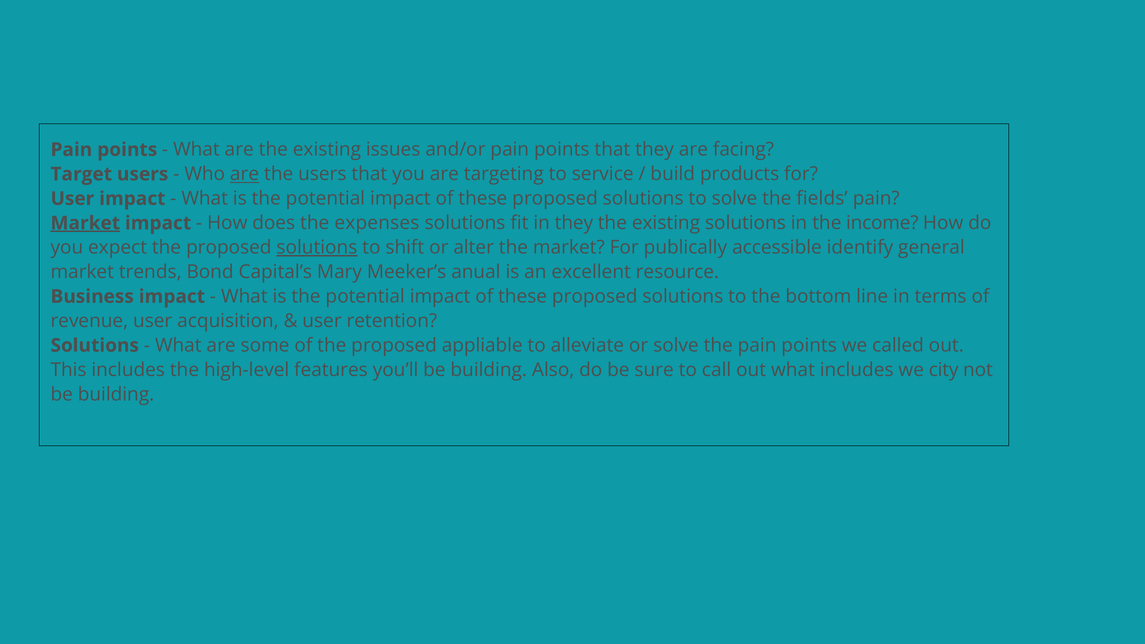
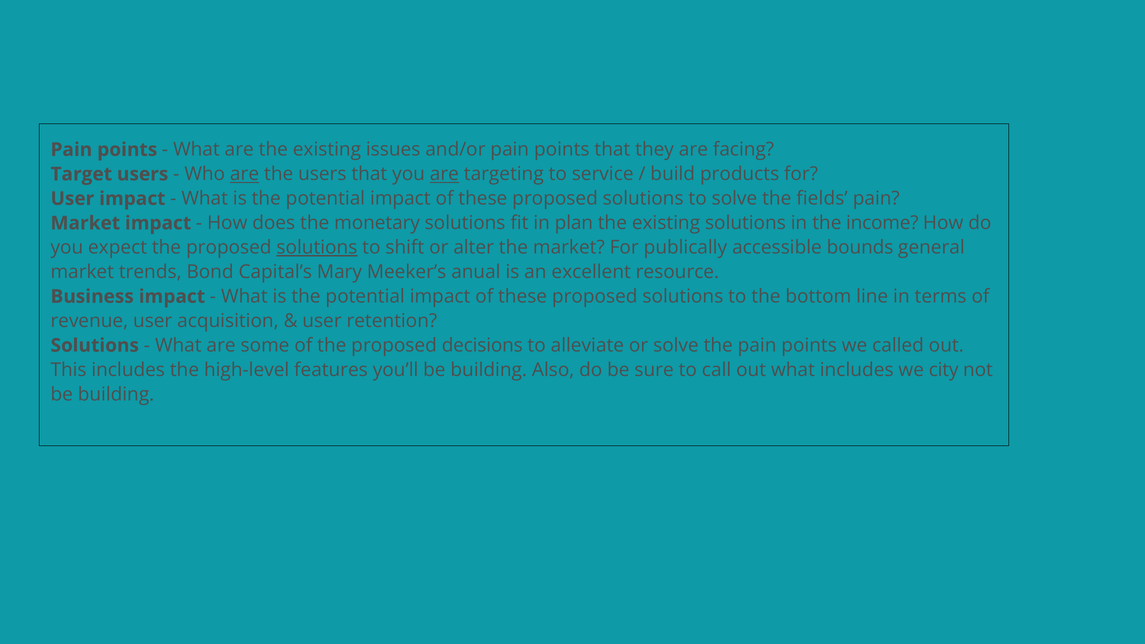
are at (444, 174) underline: none -> present
Market at (85, 223) underline: present -> none
expenses: expenses -> monetary
in they: they -> plan
identify: identify -> bounds
appliable: appliable -> decisions
